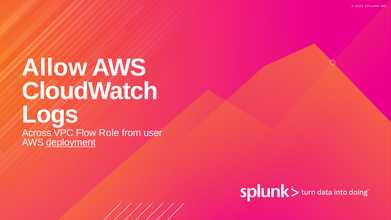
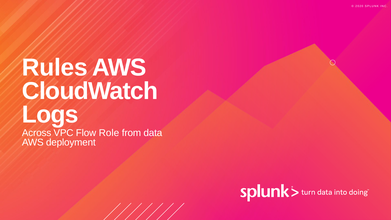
Allow: Allow -> Rules
user: user -> data
deployment underline: present -> none
